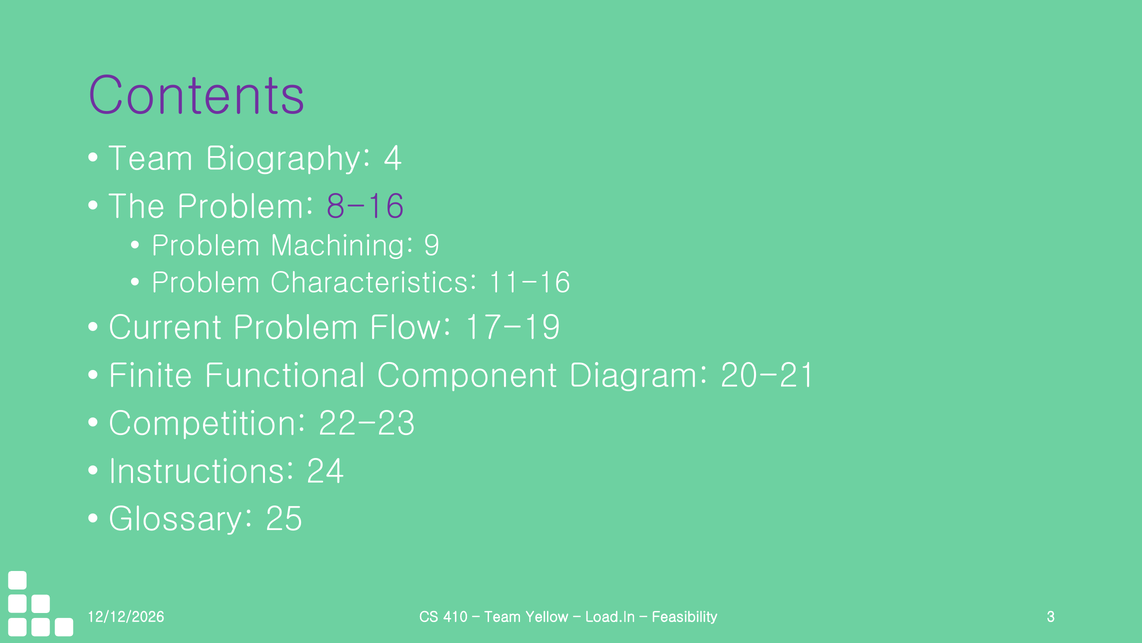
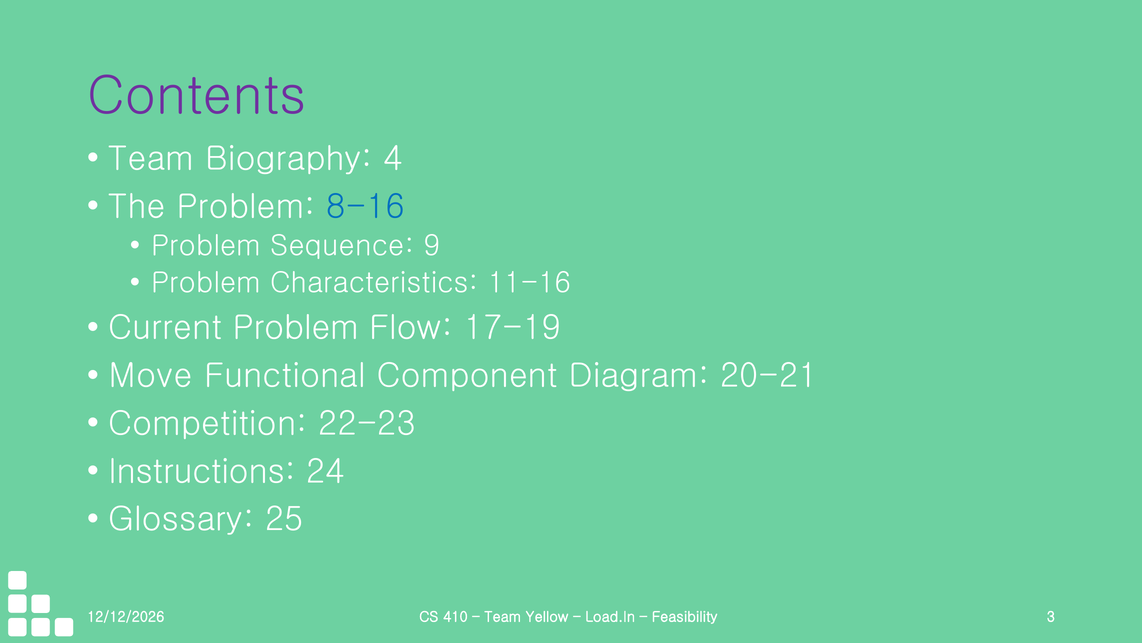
8-16 colour: purple -> blue
Machining: Machining -> Sequence
Finite: Finite -> Move
